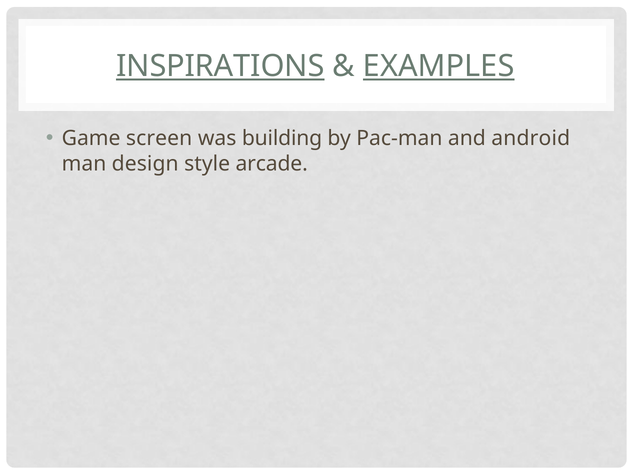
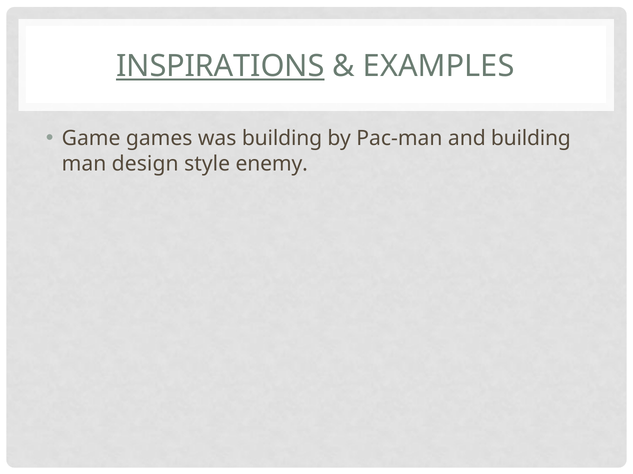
EXAMPLES underline: present -> none
screen: screen -> games
and android: android -> building
arcade: arcade -> enemy
